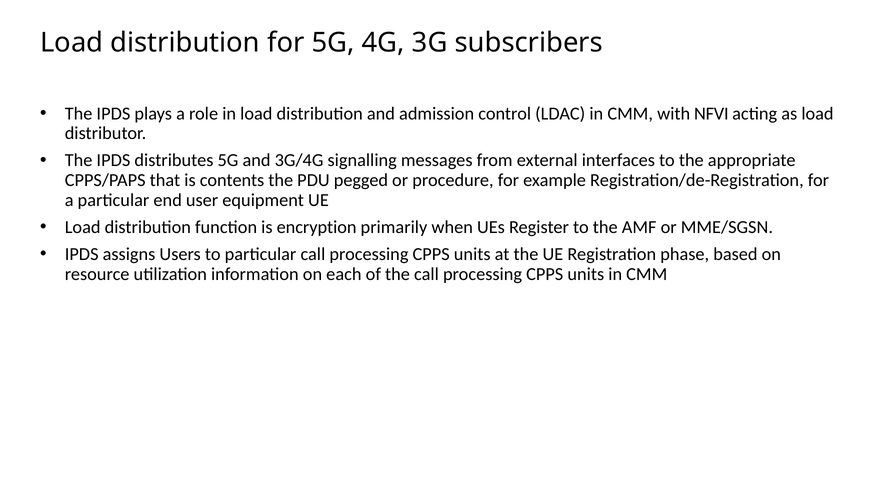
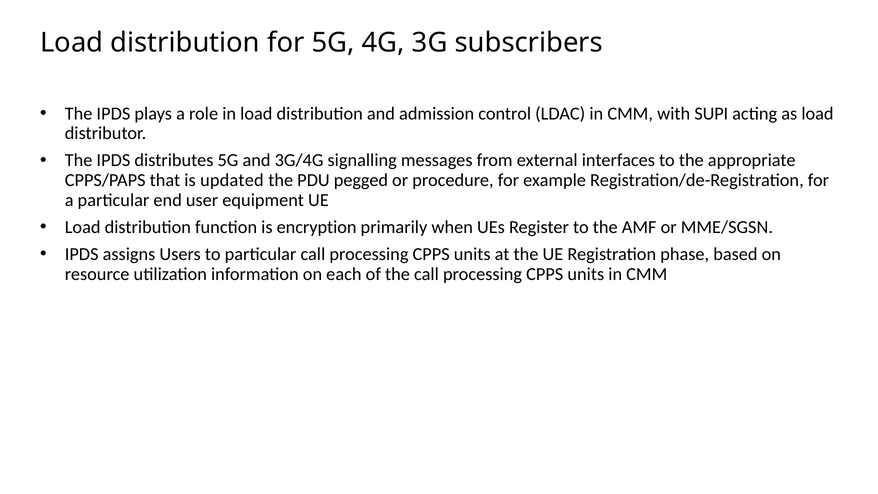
NFVI: NFVI -> SUPI
contents: contents -> updated
